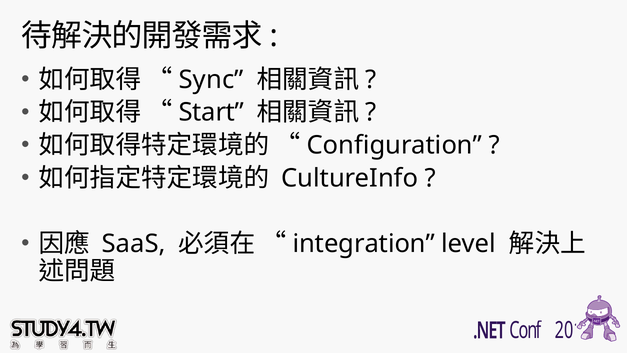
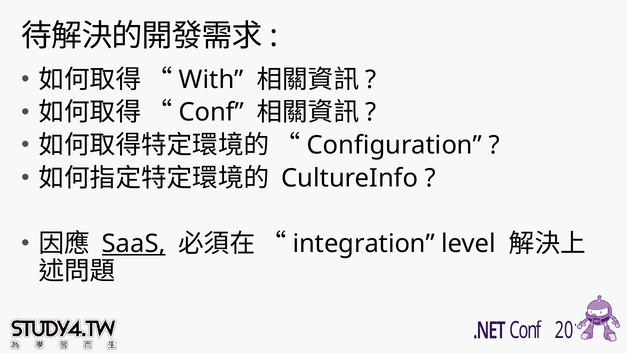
Sync: Sync -> With
Start at (211, 112): Start -> Conf
SaaS underline: none -> present
